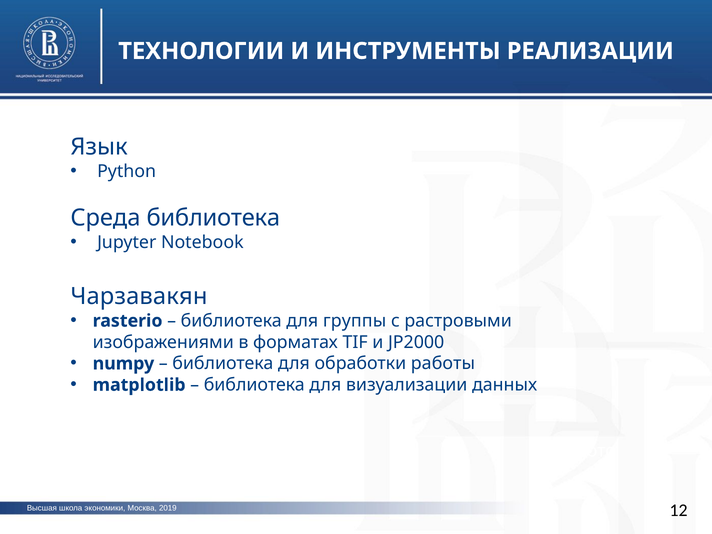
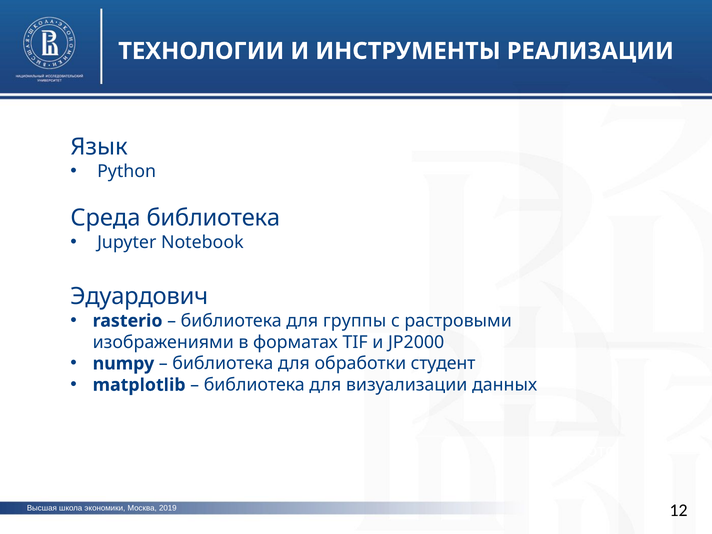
Чарзавакян: Чарзавакян -> Эдуардович
работы: работы -> студент
